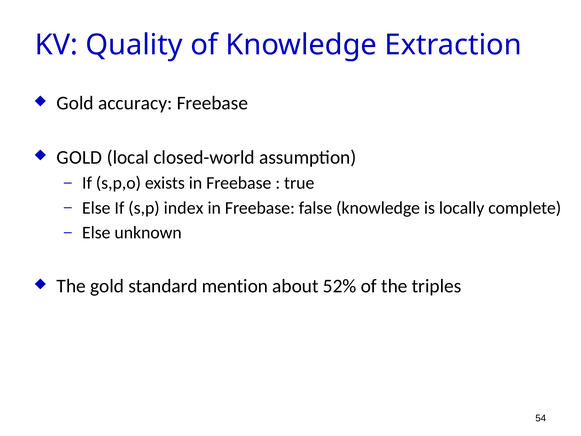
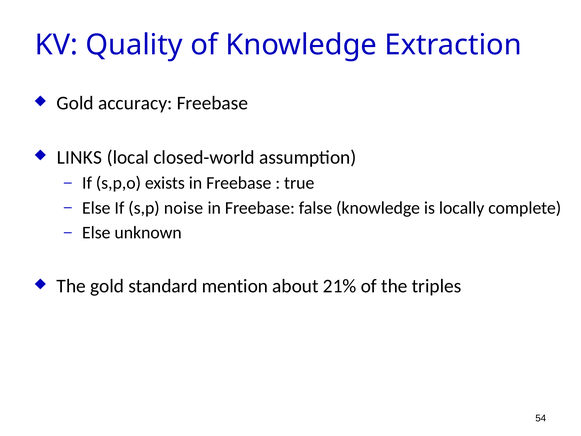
GOLD at (79, 157): GOLD -> LINKS
index: index -> noise
52%: 52% -> 21%
